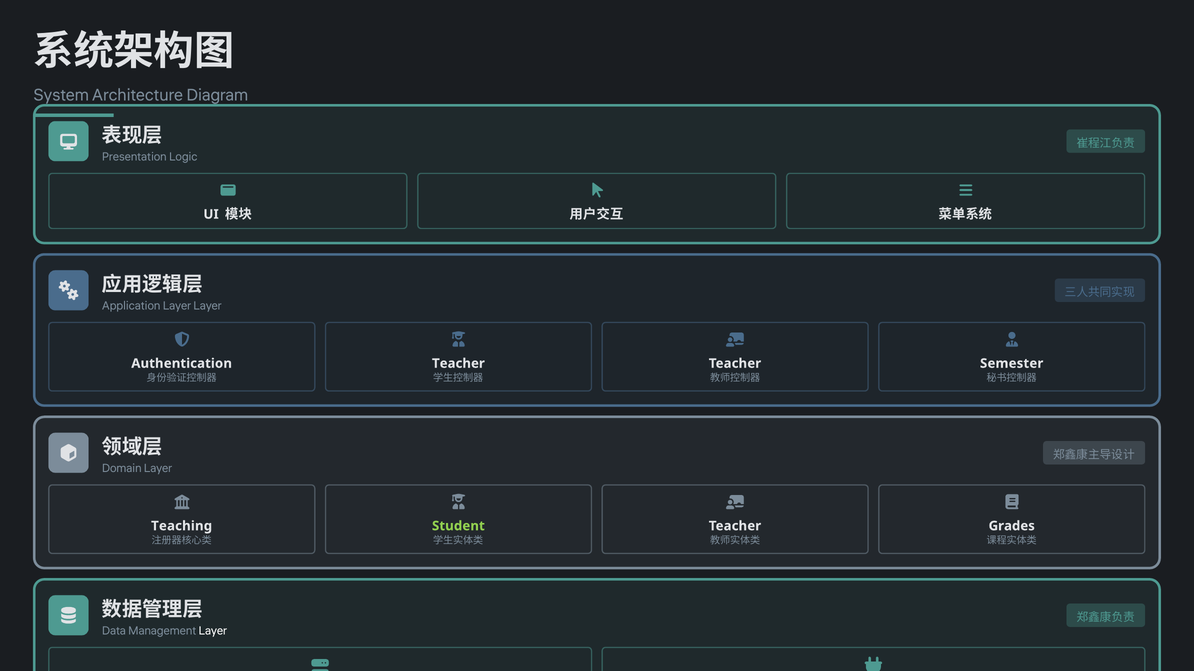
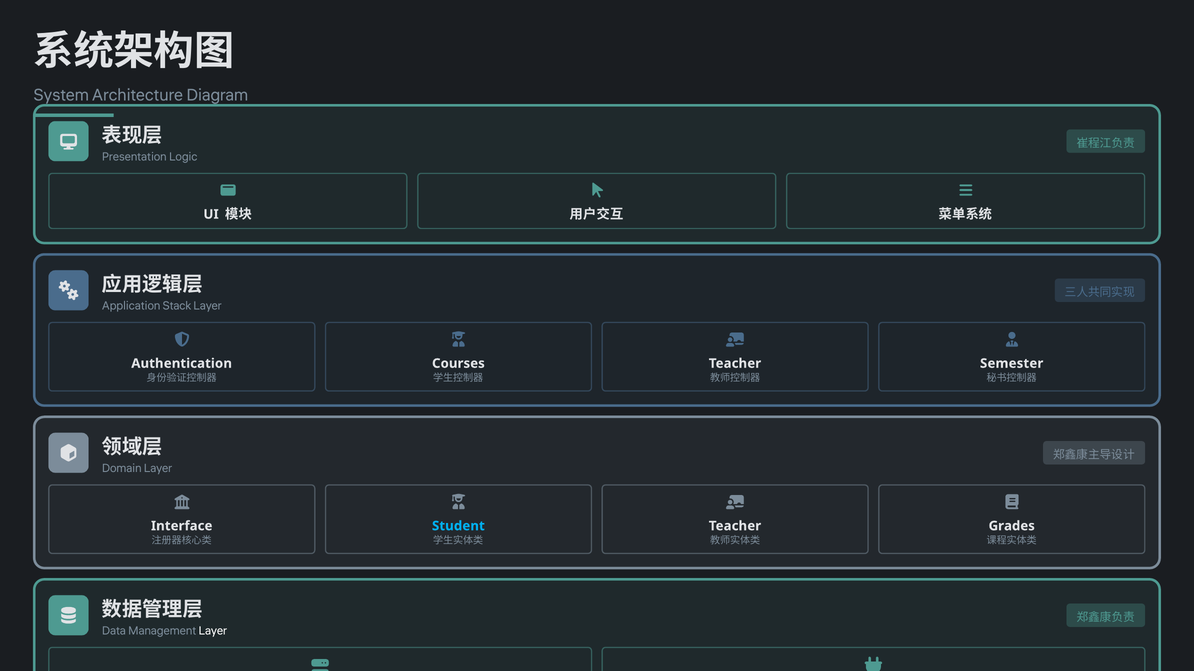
Application Layer: Layer -> Stack
Teacher at (458, 364): Teacher -> Courses
Teaching: Teaching -> Interface
Student colour: light green -> light blue
